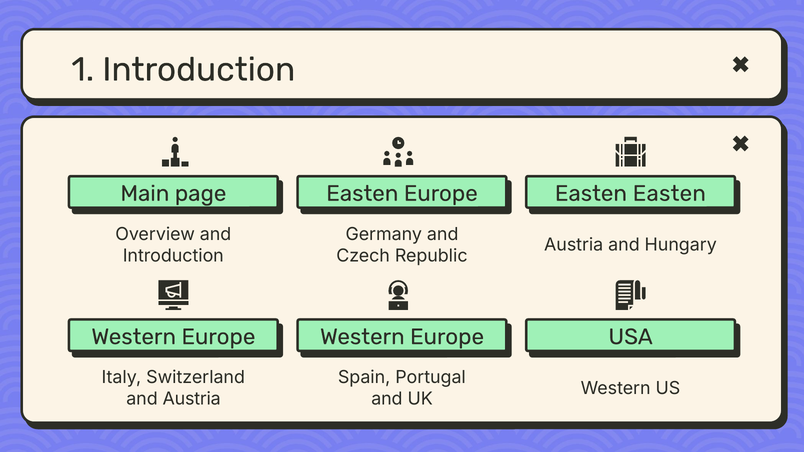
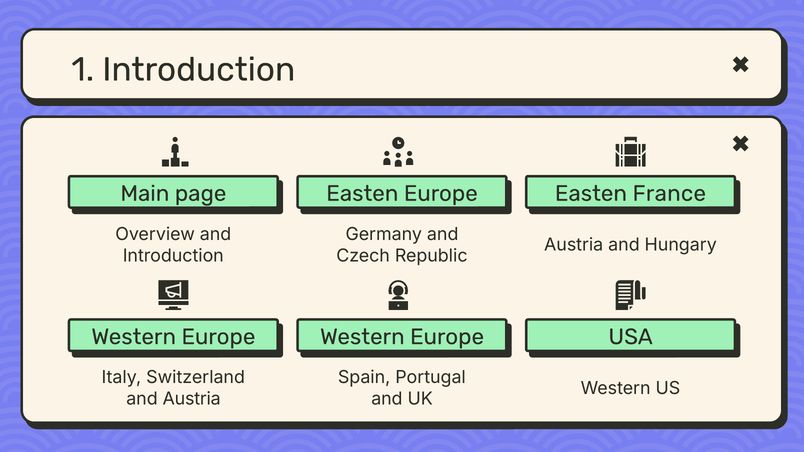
Easten Easten: Easten -> France
